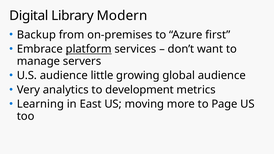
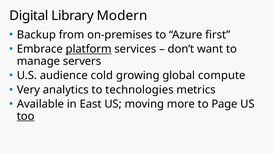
little: little -> cold
global audience: audience -> compute
development: development -> technologies
Learning: Learning -> Available
too underline: none -> present
